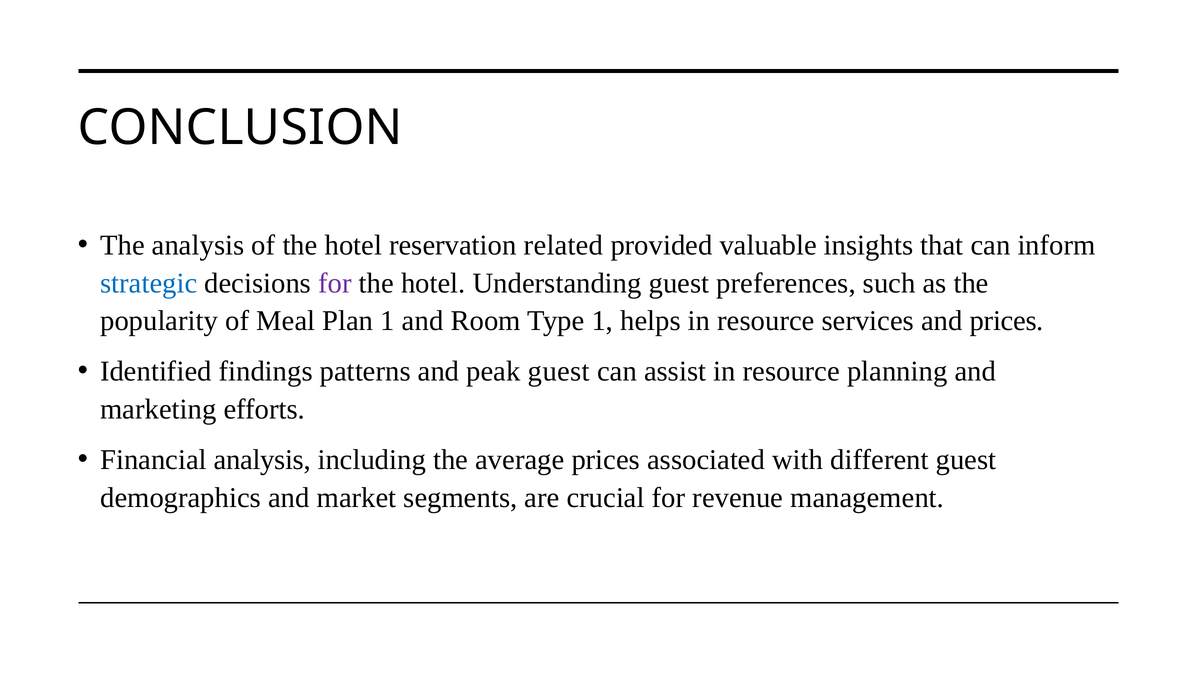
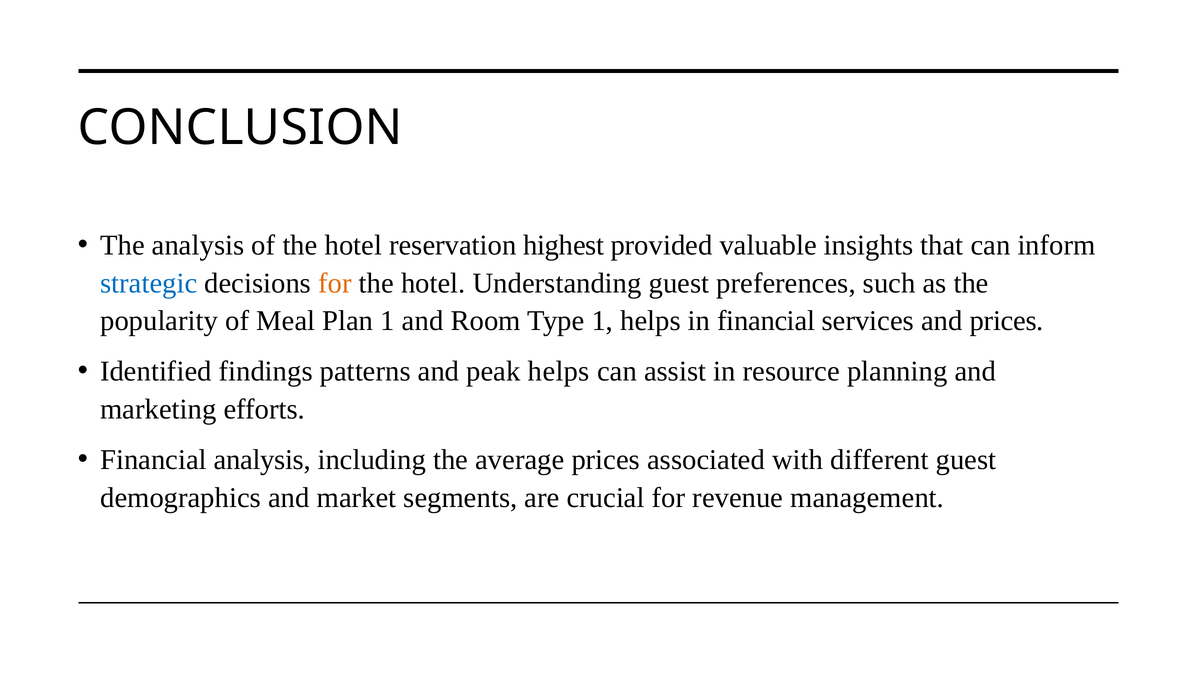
related: related -> highest
for at (335, 283) colour: purple -> orange
helps in resource: resource -> financial
peak guest: guest -> helps
